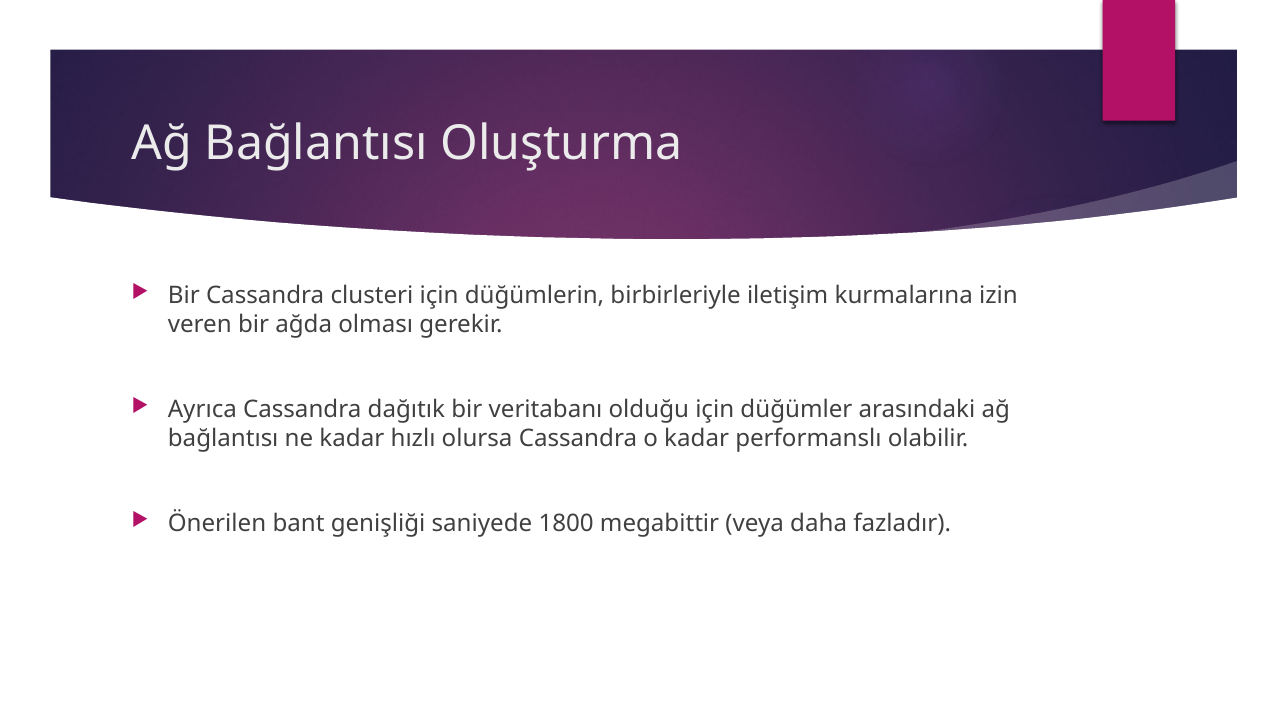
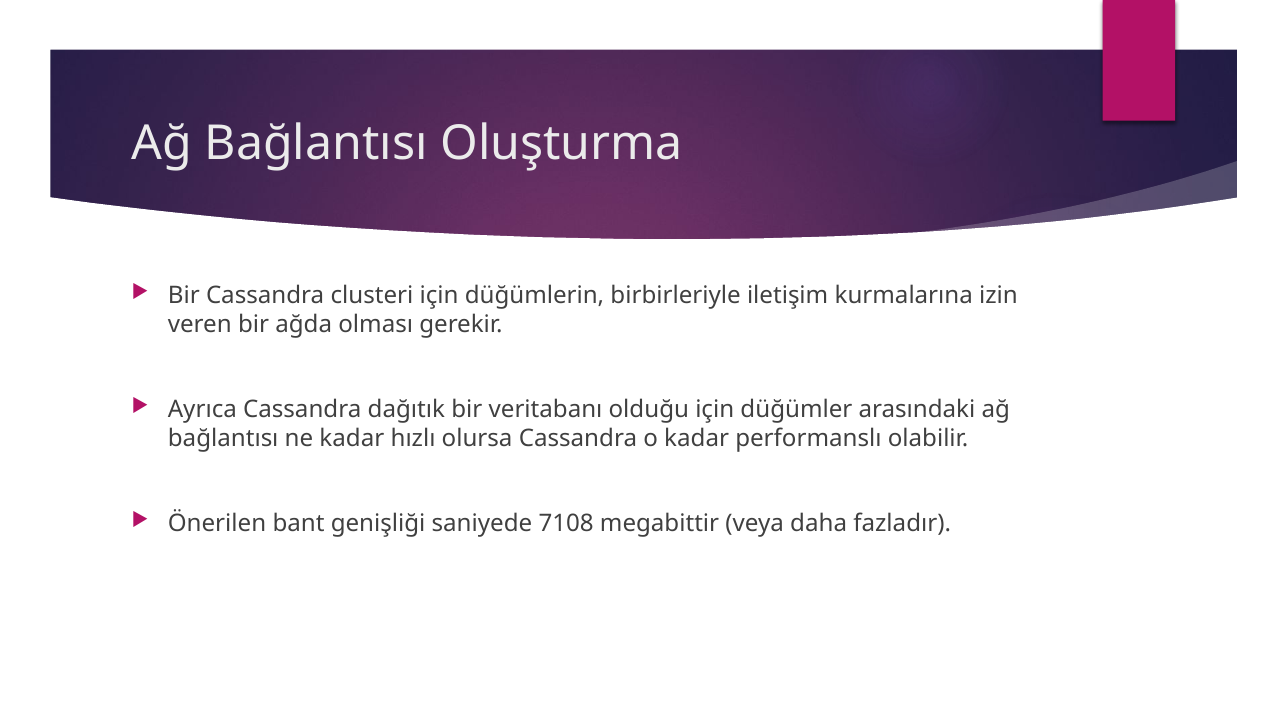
1800: 1800 -> 7108
